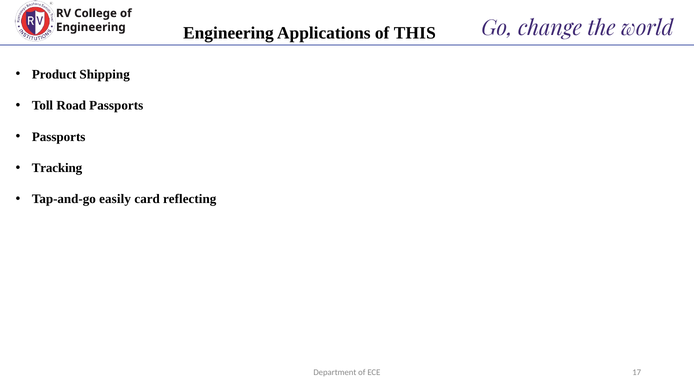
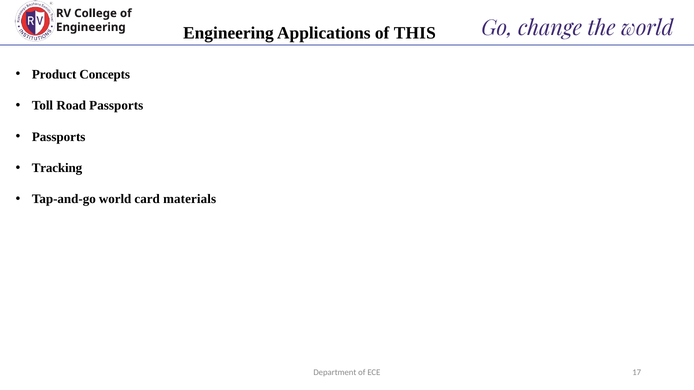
Shipping: Shipping -> Concepts
Tap-and-go easily: easily -> world
reflecting: reflecting -> materials
